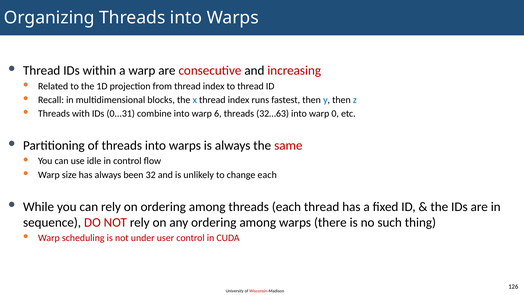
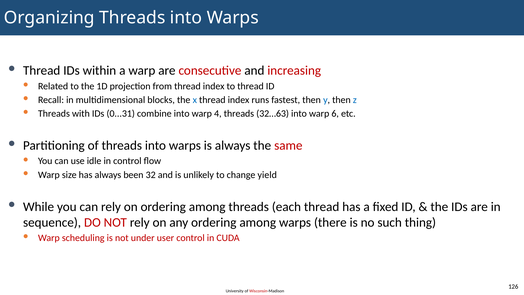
6: 6 -> 4
0: 0 -> 6
change each: each -> yield
